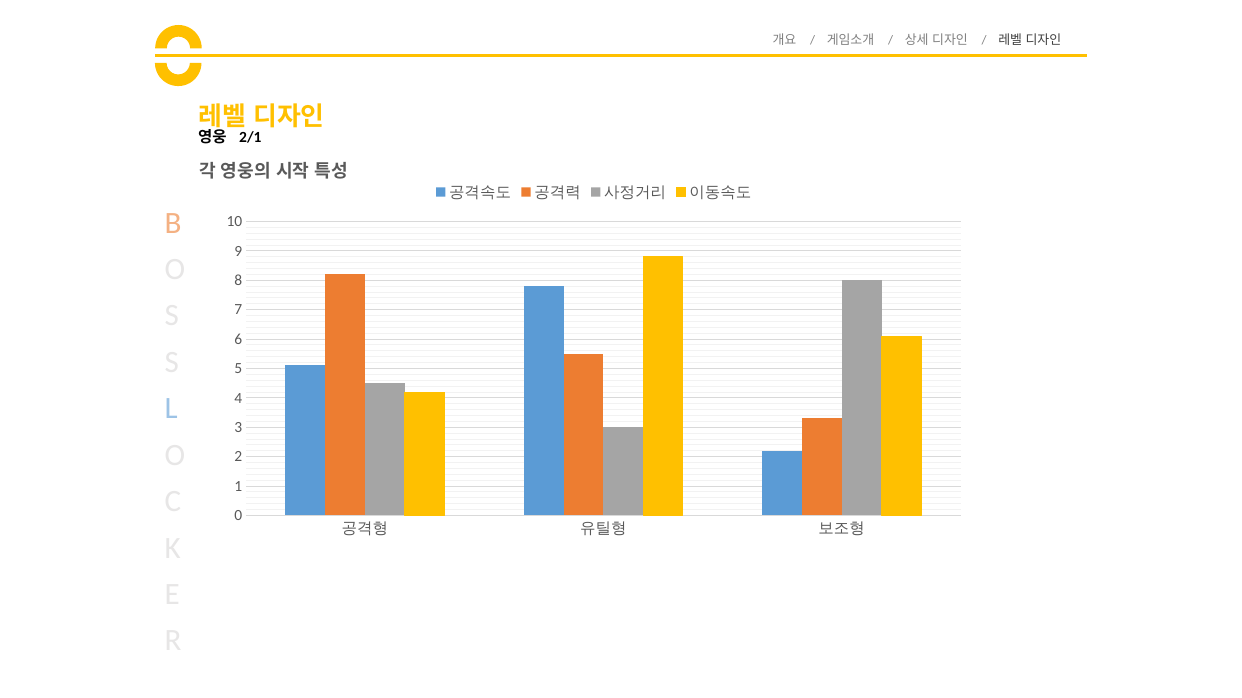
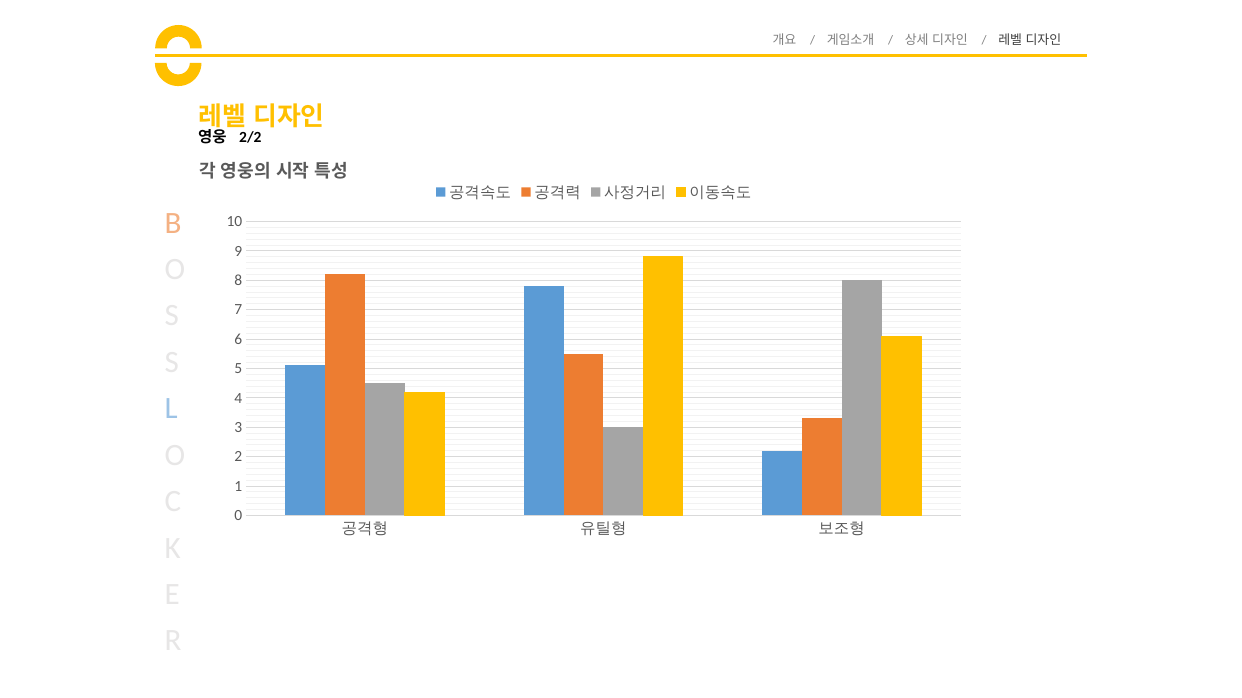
2/1: 2/1 -> 2/2
